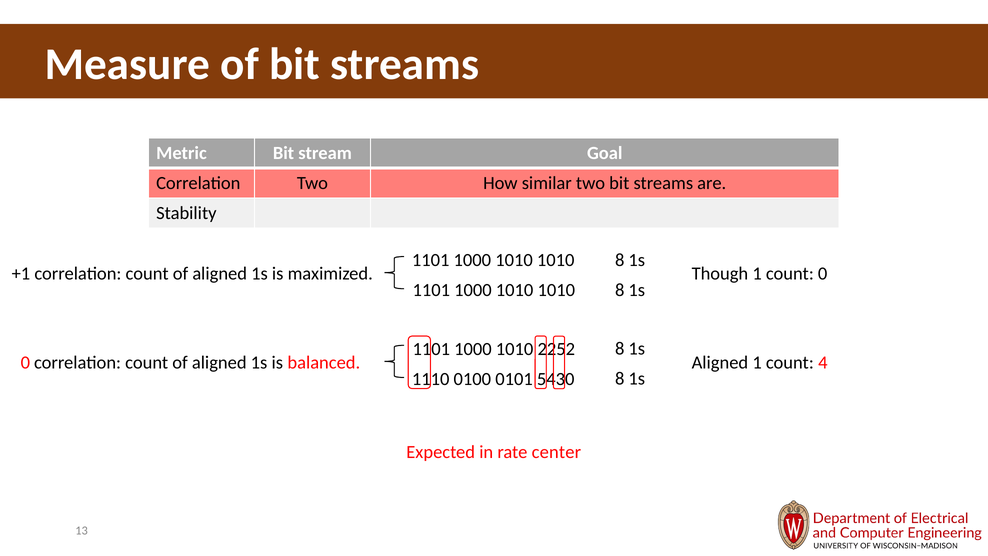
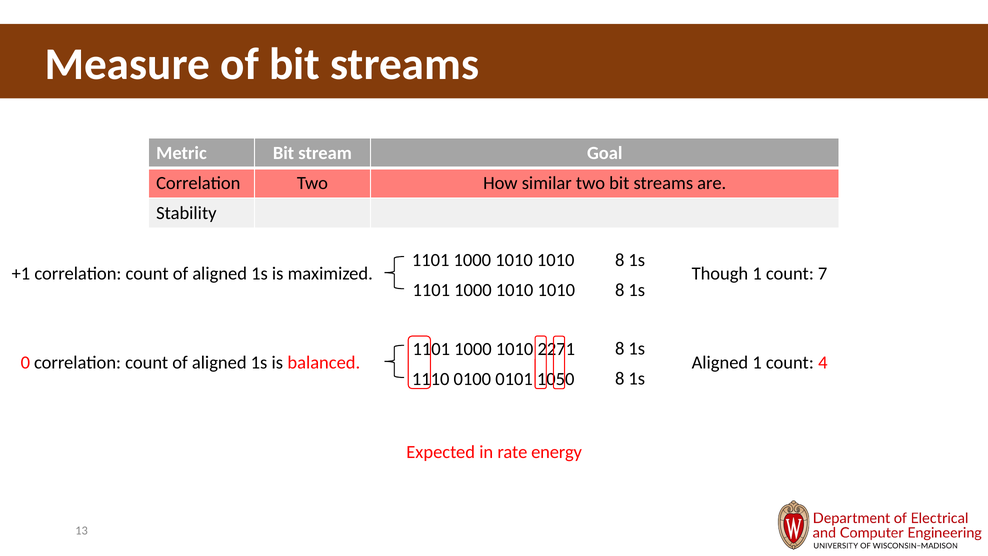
count 0: 0 -> 7
2252: 2252 -> 2271
5430: 5430 -> 1050
center: center -> energy
